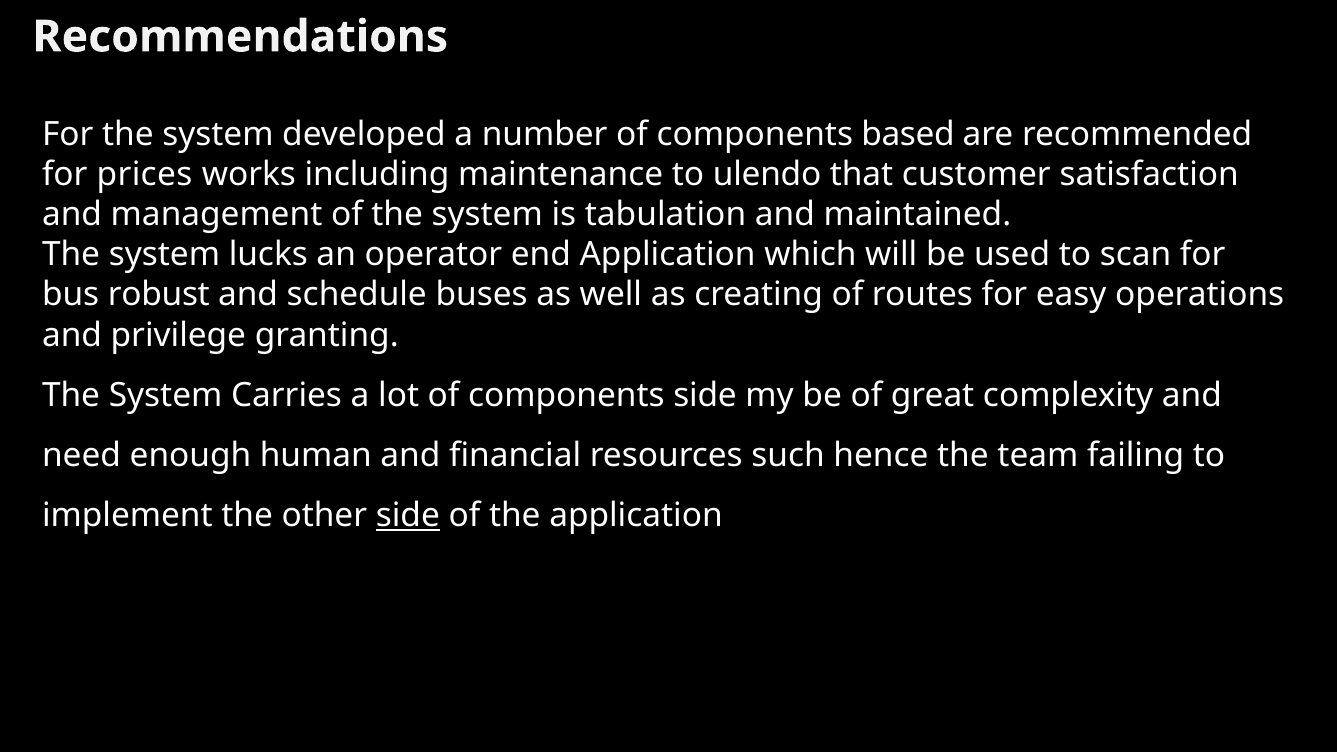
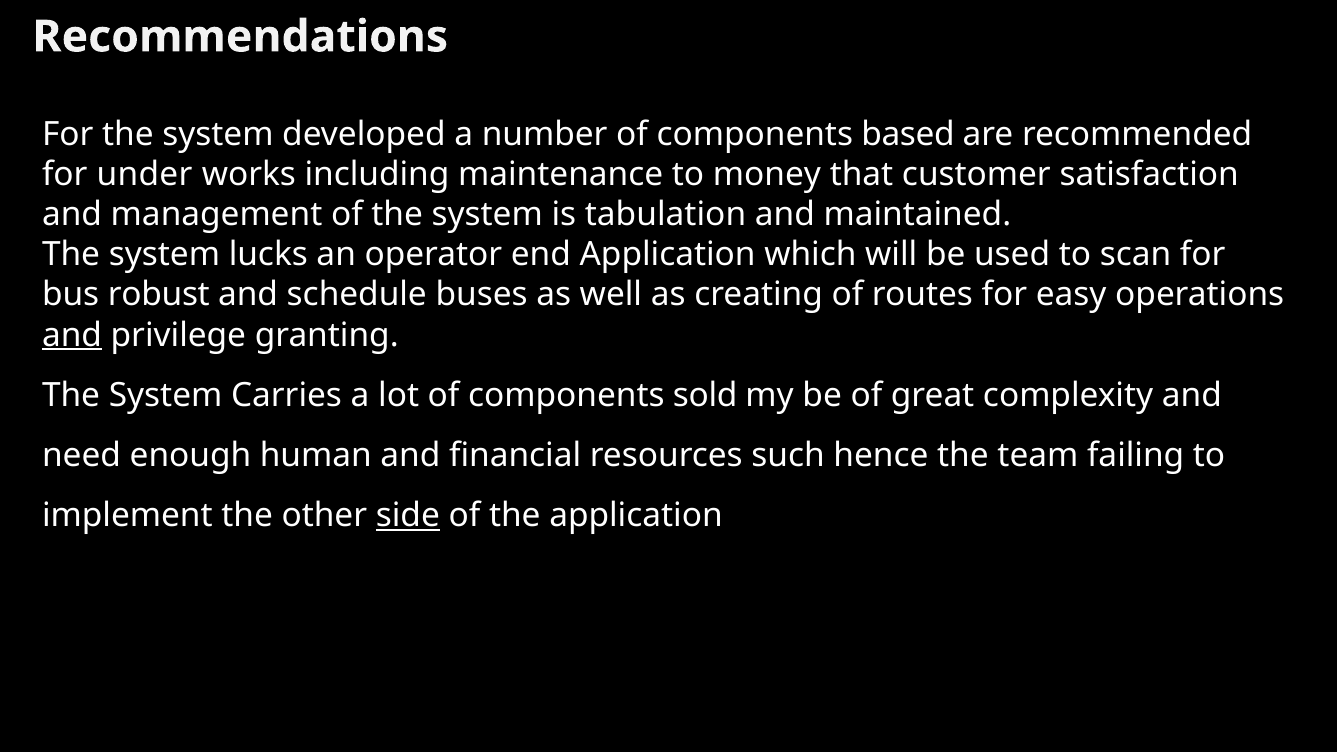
prices: prices -> under
ulendo: ulendo -> money
and at (72, 335) underline: none -> present
components side: side -> sold
